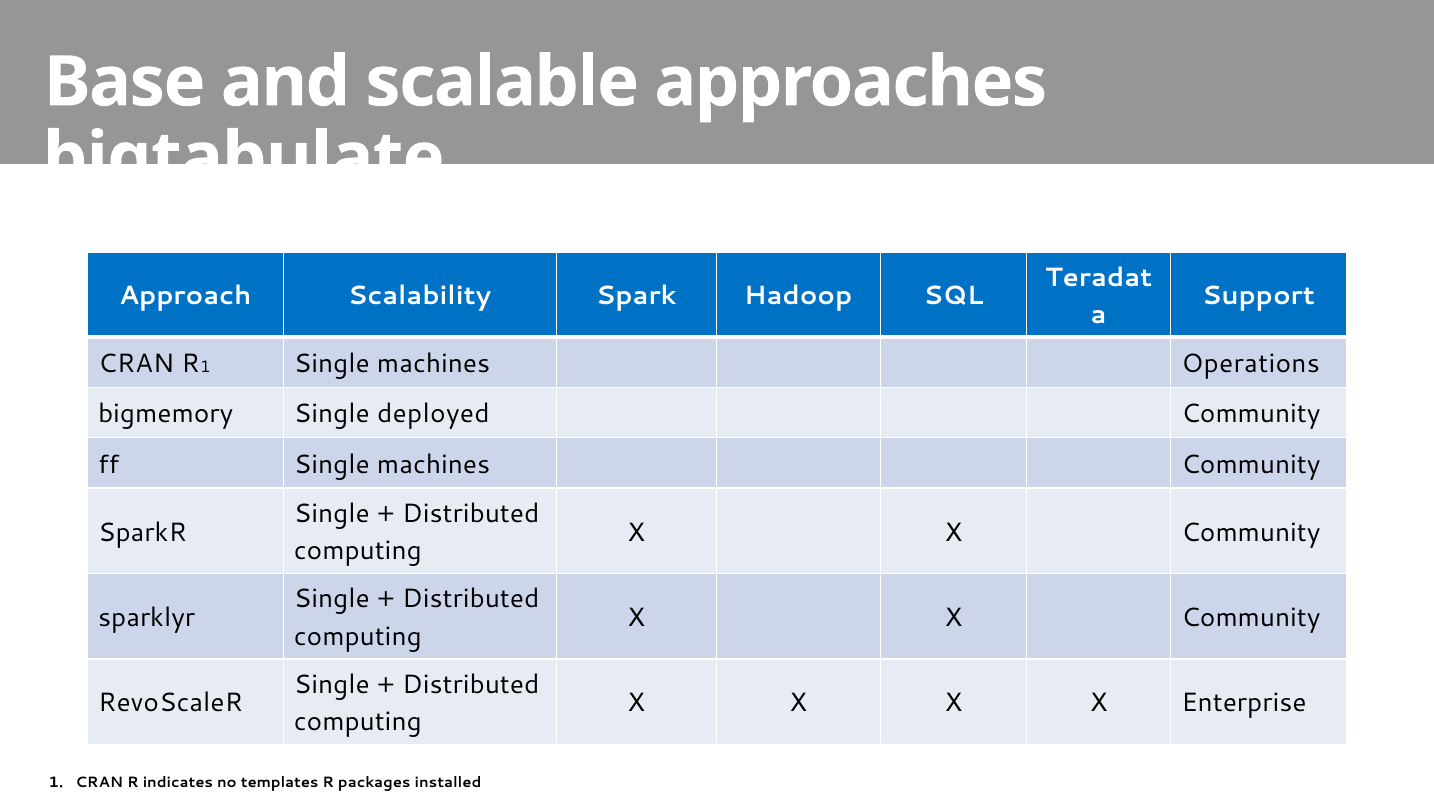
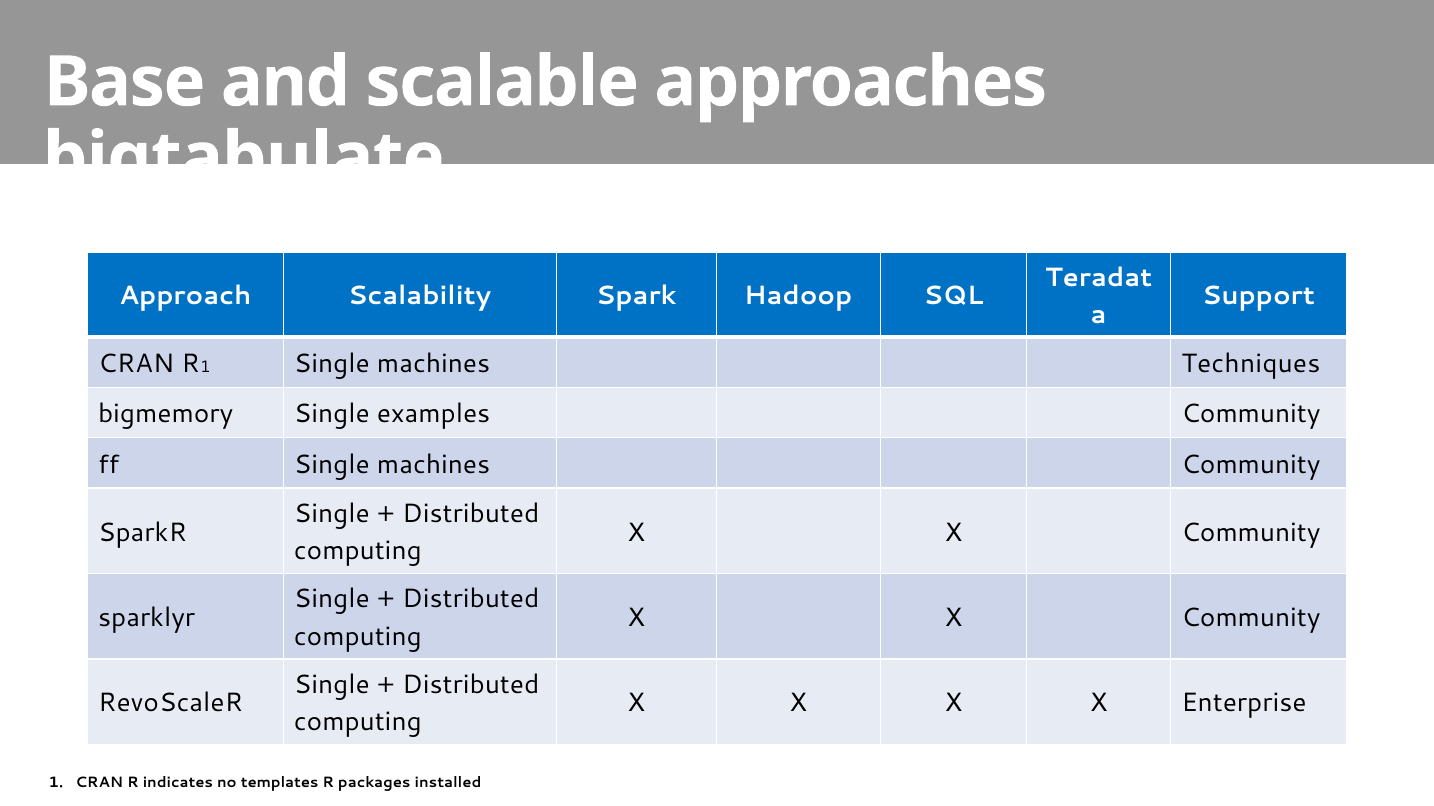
Operations: Operations -> Techniques
deployed: deployed -> examples
